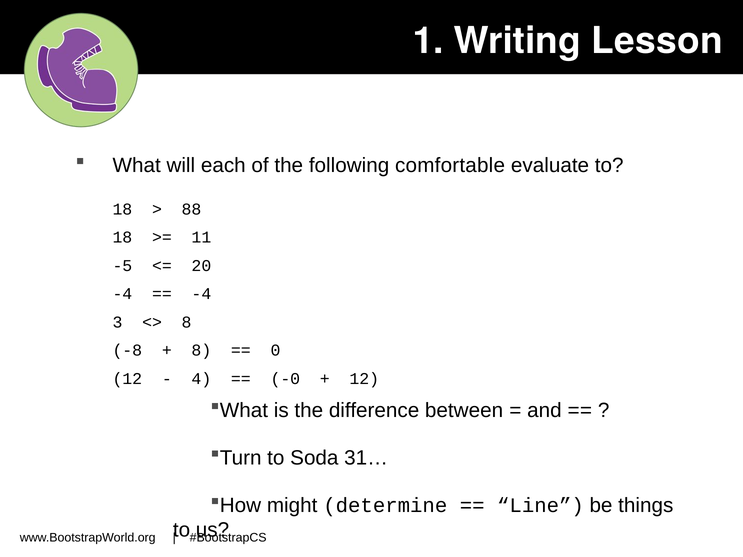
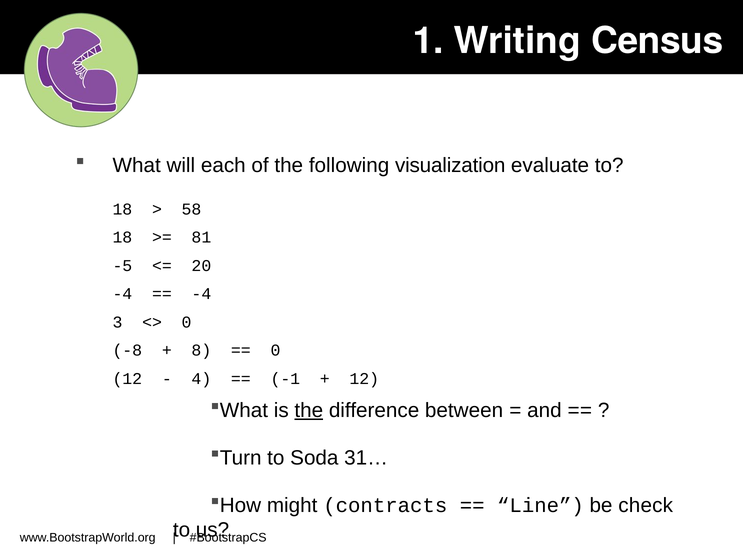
Lesson: Lesson -> Census
comfortable: comfortable -> visualization
88: 88 -> 58
11: 11 -> 81
8 at (187, 322): 8 -> 0
-0: -0 -> -1
the at (309, 411) underline: none -> present
determine: determine -> contracts
things: things -> check
